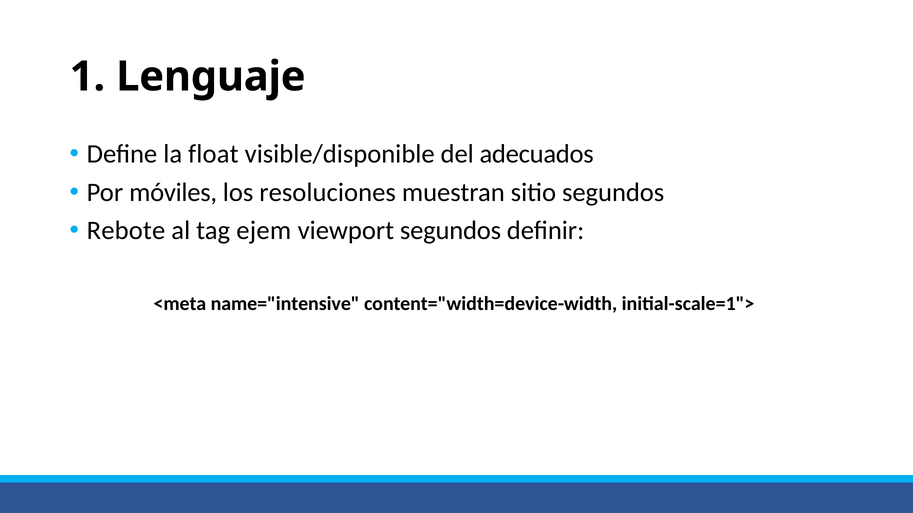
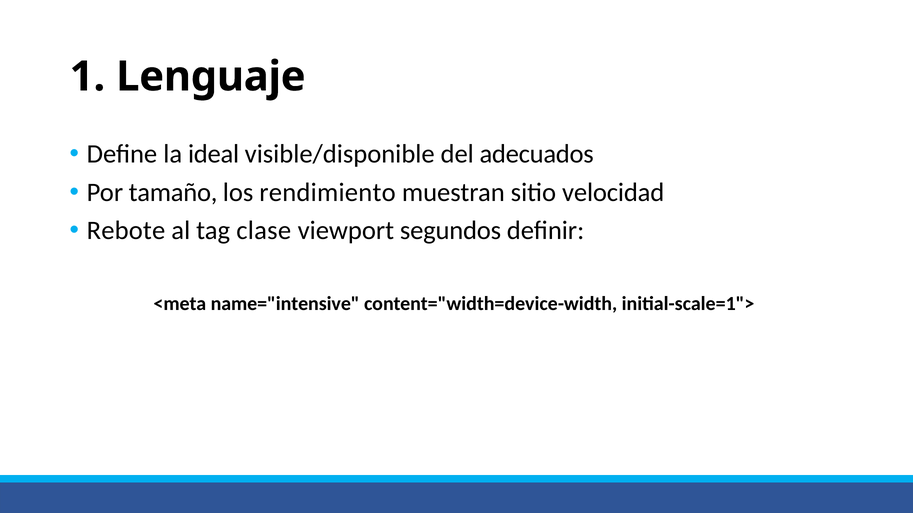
float: float -> ideal
móviles: móviles -> tamaño
resoluciones: resoluciones -> rendimiento
sitio segundos: segundos -> velocidad
ejem: ejem -> clase
